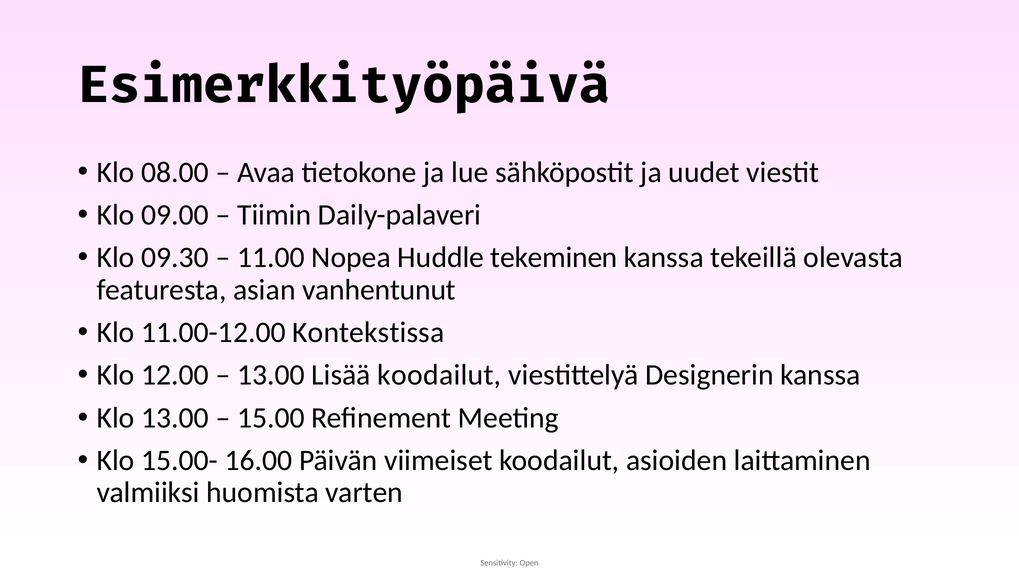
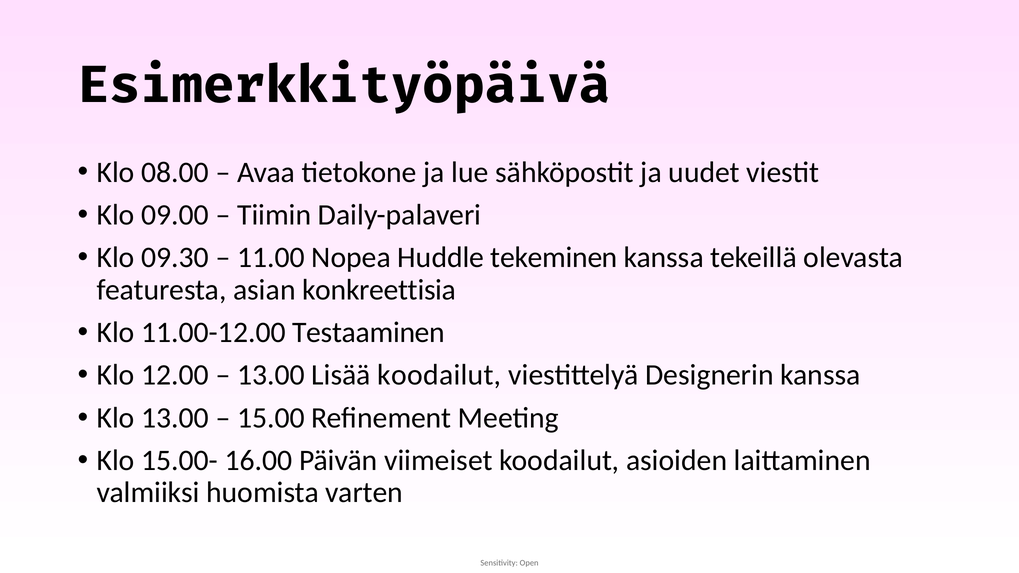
vanhentunut: vanhentunut -> konkreettisia
Kontekstissa: Kontekstissa -> Testaaminen
